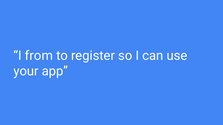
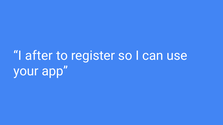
from: from -> after
